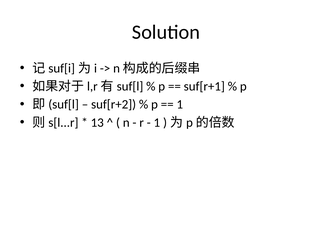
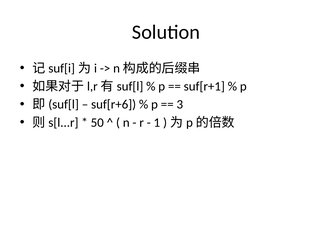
suf[r+2: suf[r+2 -> suf[r+6
1 at (180, 104): 1 -> 3
13: 13 -> 50
